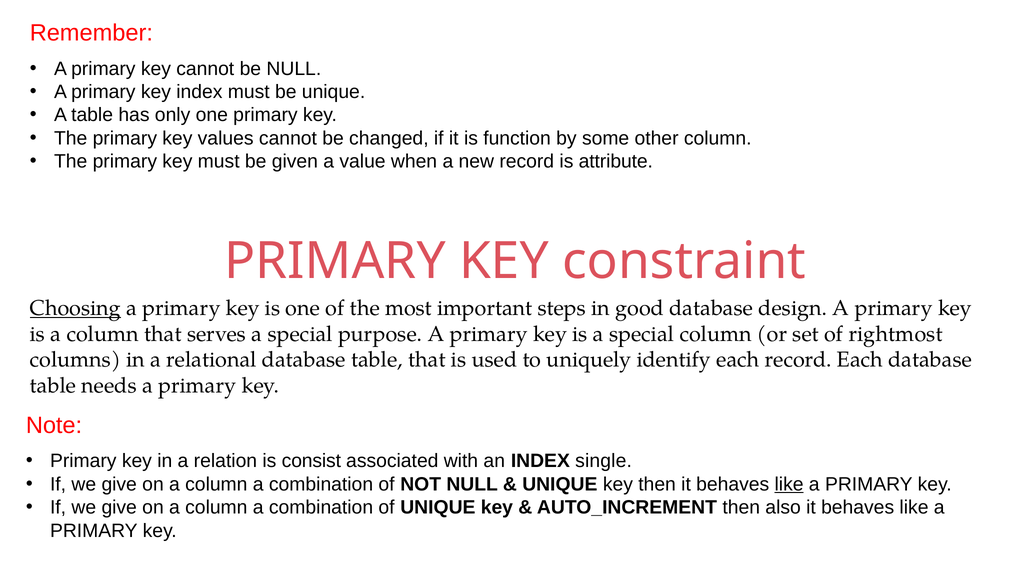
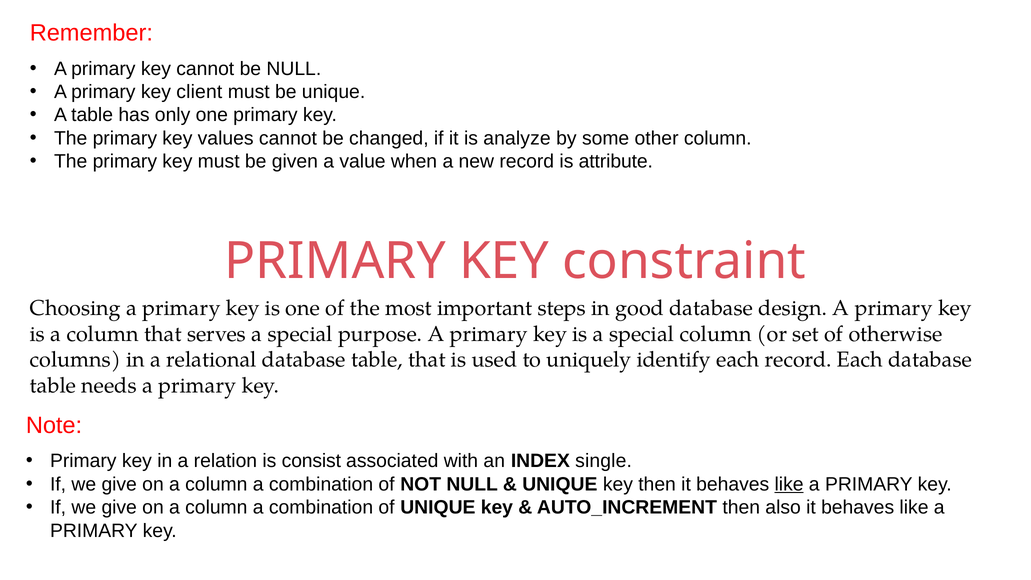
key index: index -> client
function: function -> analyze
Choosing underline: present -> none
rightmost: rightmost -> otherwise
